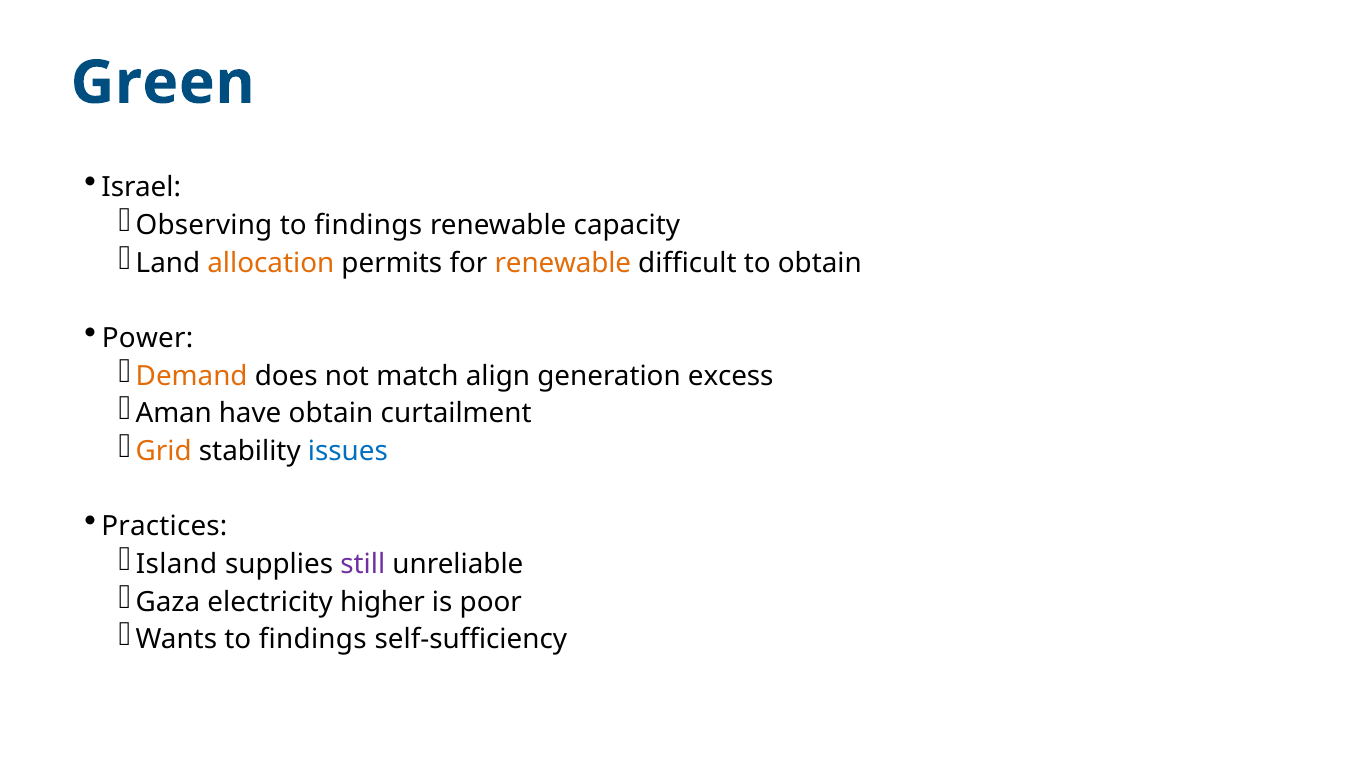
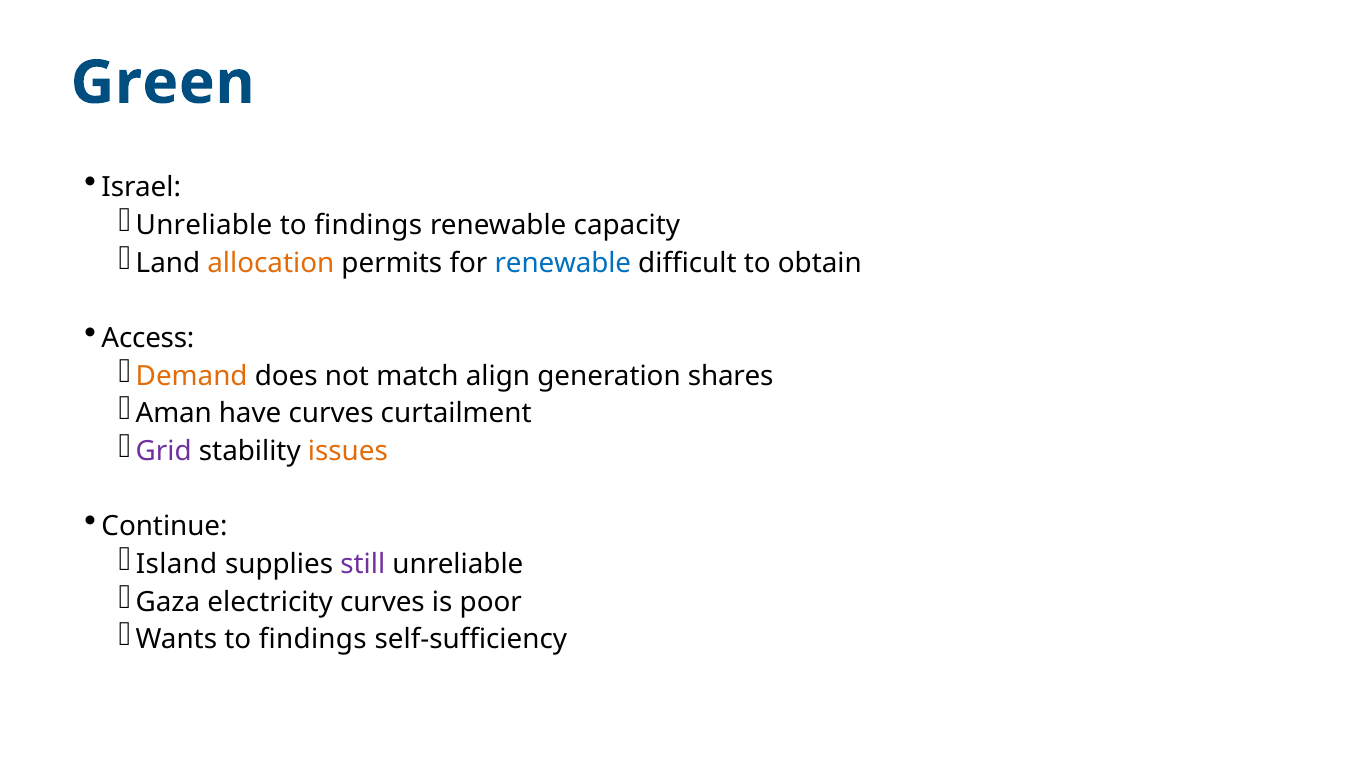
Observing at (204, 226): Observing -> Unreliable
renewable at (563, 263) colour: orange -> blue
Power: Power -> Access
excess: excess -> shares
have obtain: obtain -> curves
Grid colour: orange -> purple
issues colour: blue -> orange
Practices: Practices -> Continue
electricity higher: higher -> curves
